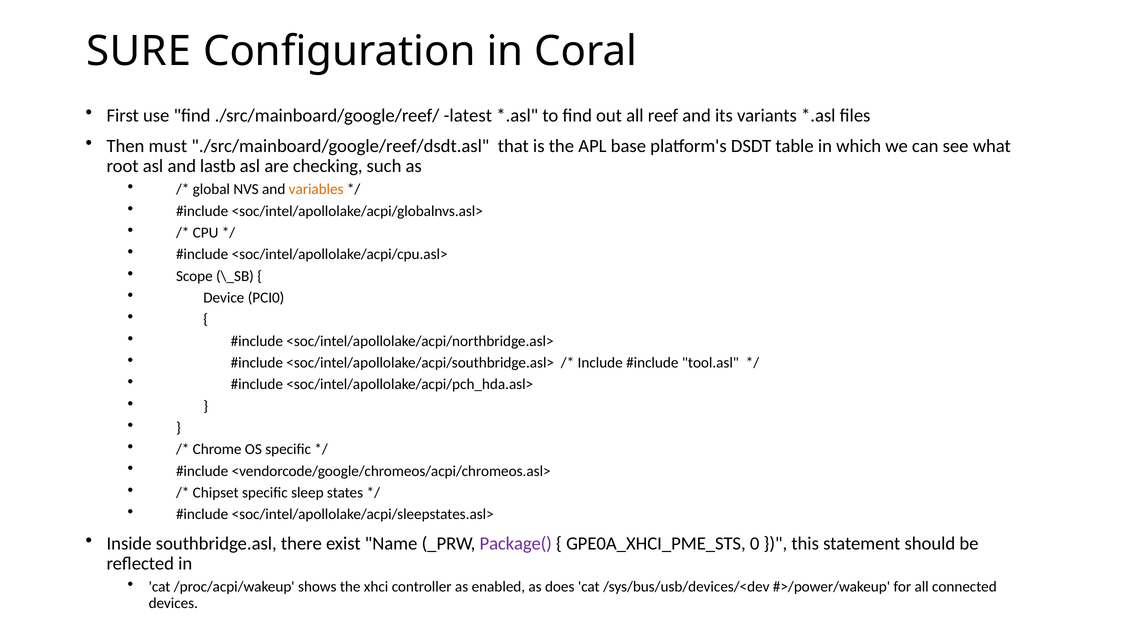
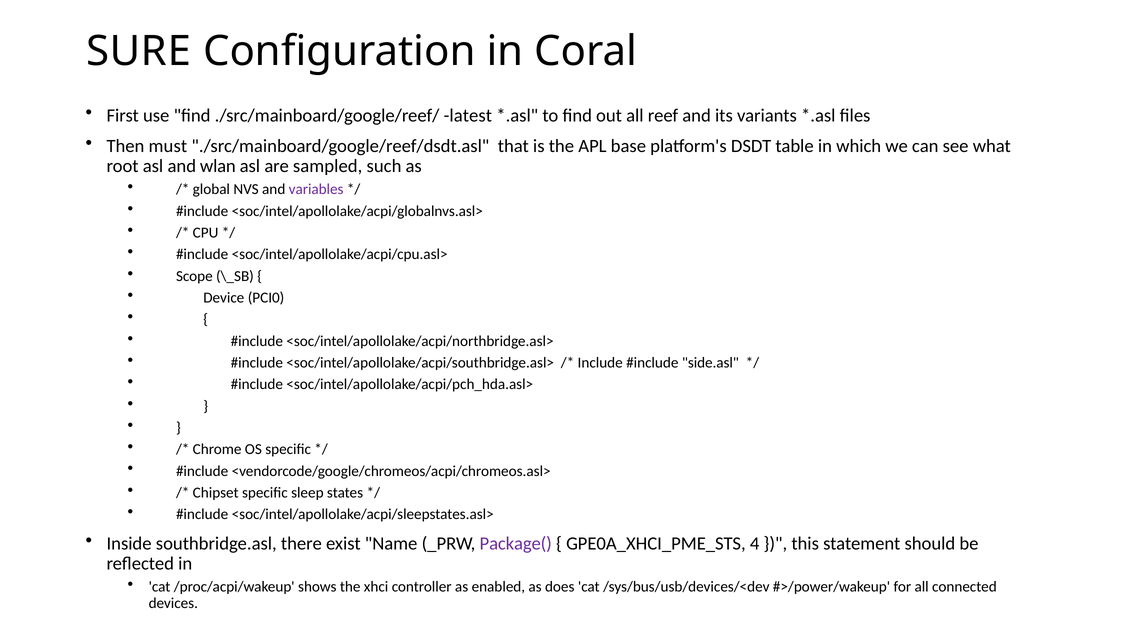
lastb: lastb -> wlan
checking: checking -> sampled
variables colour: orange -> purple
tool.asl: tool.asl -> side.asl
0: 0 -> 4
